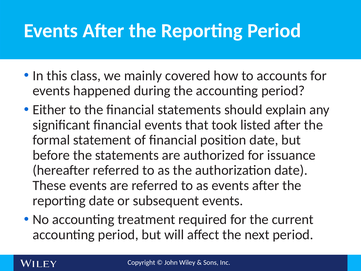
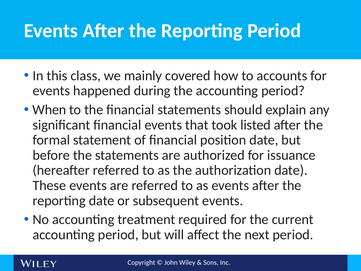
Either: Either -> When
